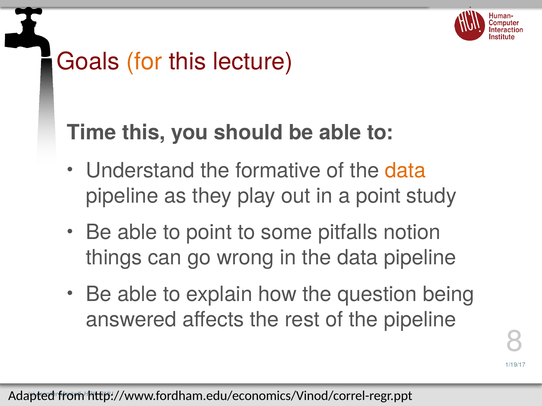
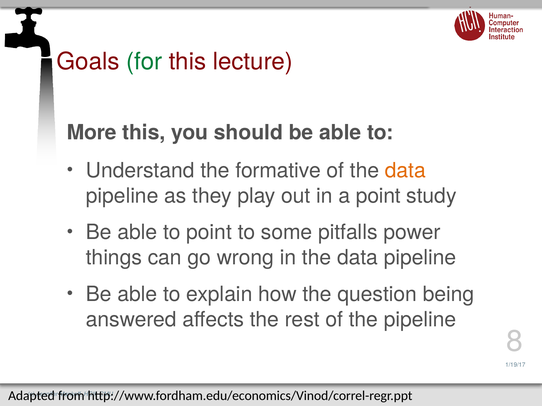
for colour: orange -> green
Time: Time -> More
notion: notion -> power
